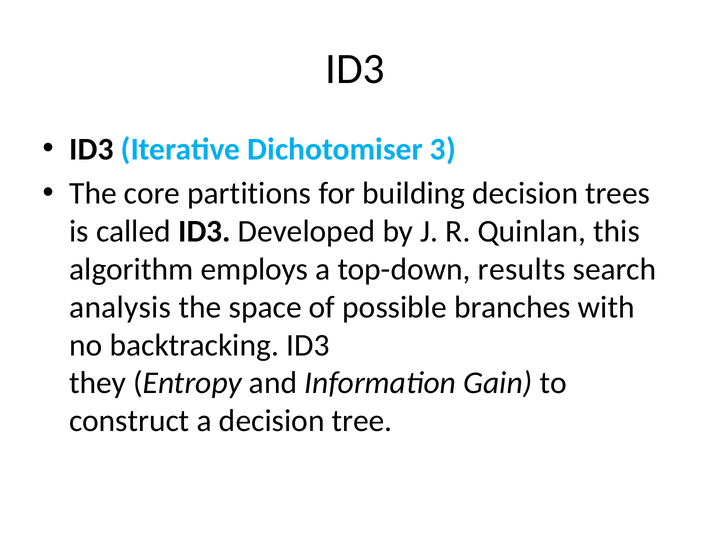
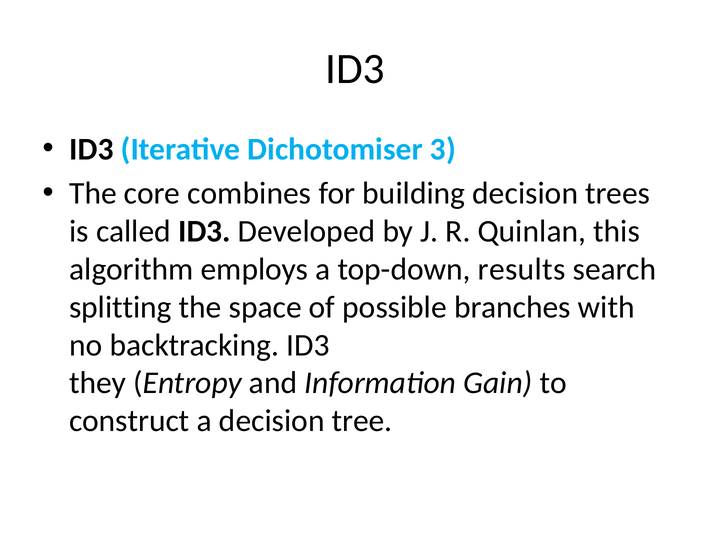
partitions: partitions -> combines
analysis: analysis -> splitting
